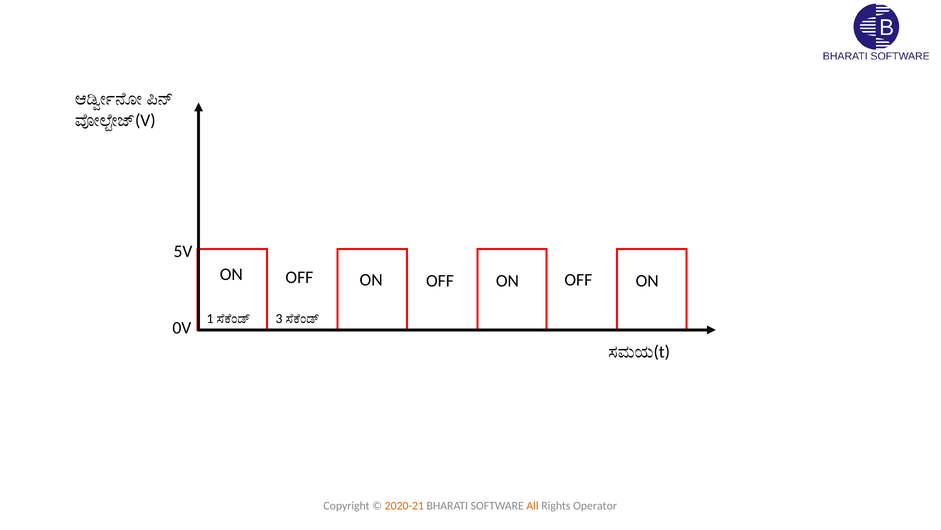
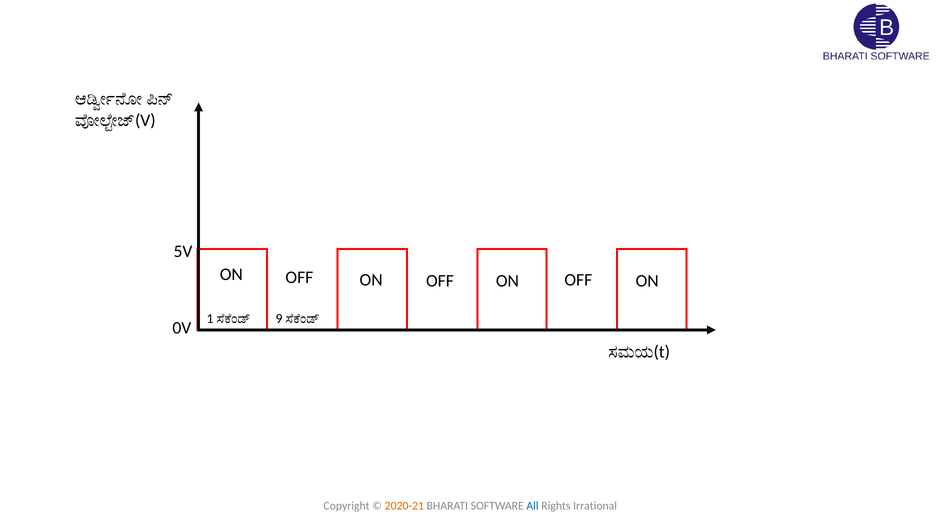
3: 3 -> 9
All colour: orange -> blue
Operator: Operator -> Irrational
